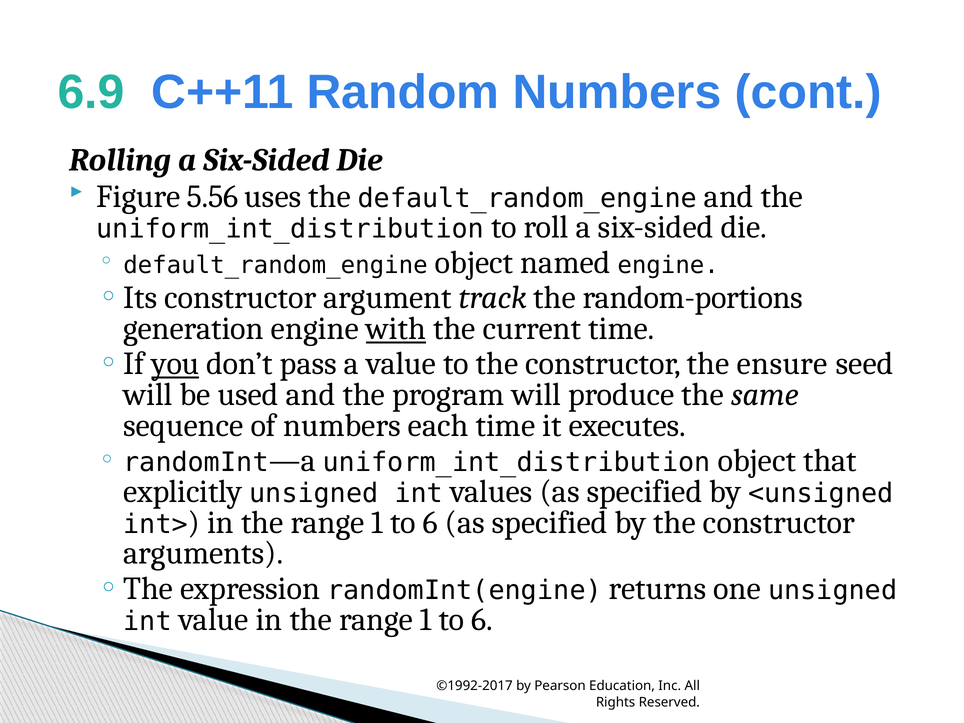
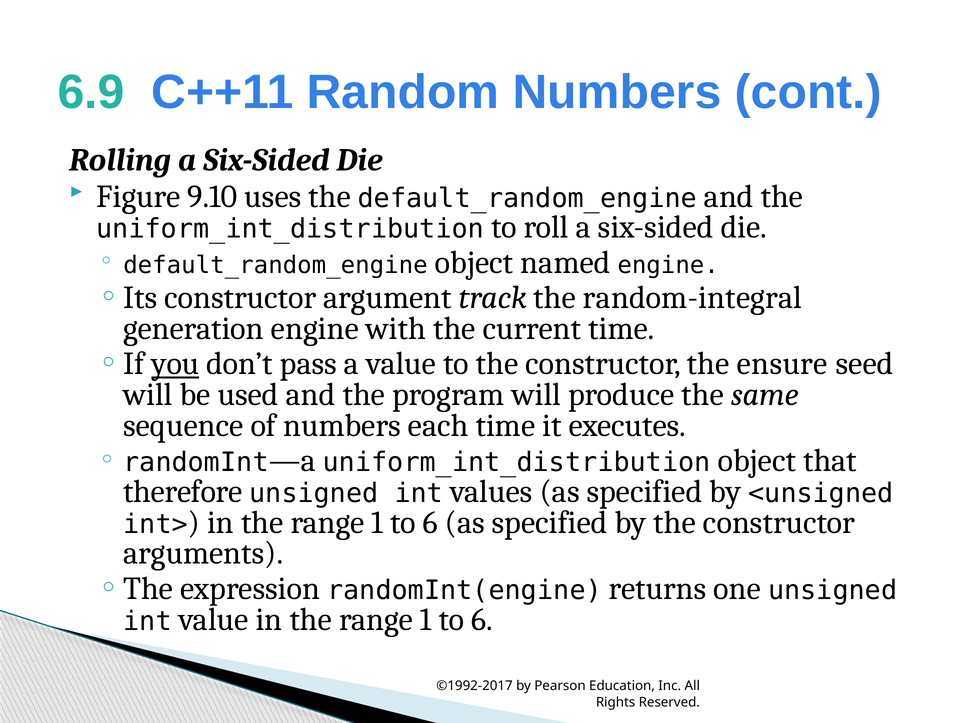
5.56: 5.56 -> 9.10
random-portions: random-portions -> random-integral
with underline: present -> none
explicitly: explicitly -> therefore
